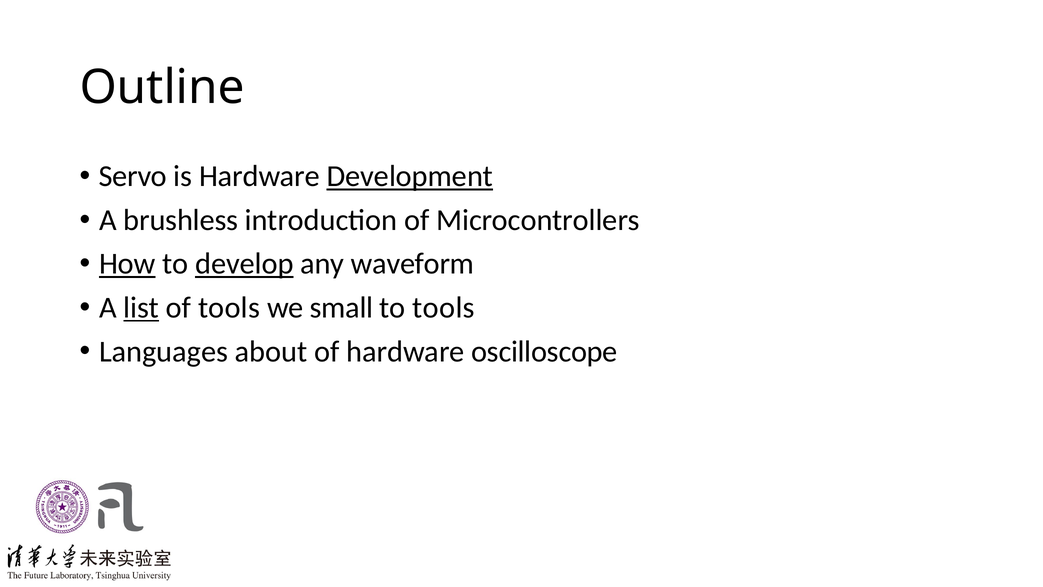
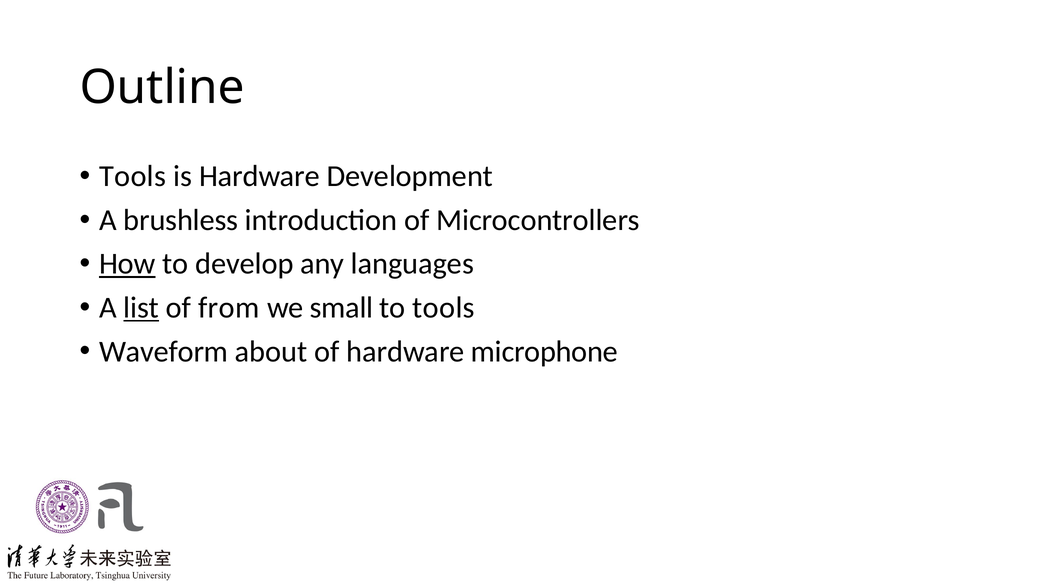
Servo at (133, 176): Servo -> Tools
Development underline: present -> none
develop underline: present -> none
waveform: waveform -> languages
of tools: tools -> from
Languages: Languages -> Waveform
oscilloscope: oscilloscope -> microphone
